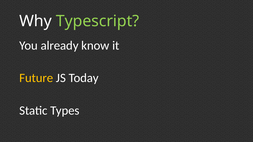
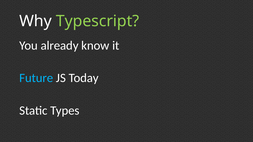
Future colour: yellow -> light blue
